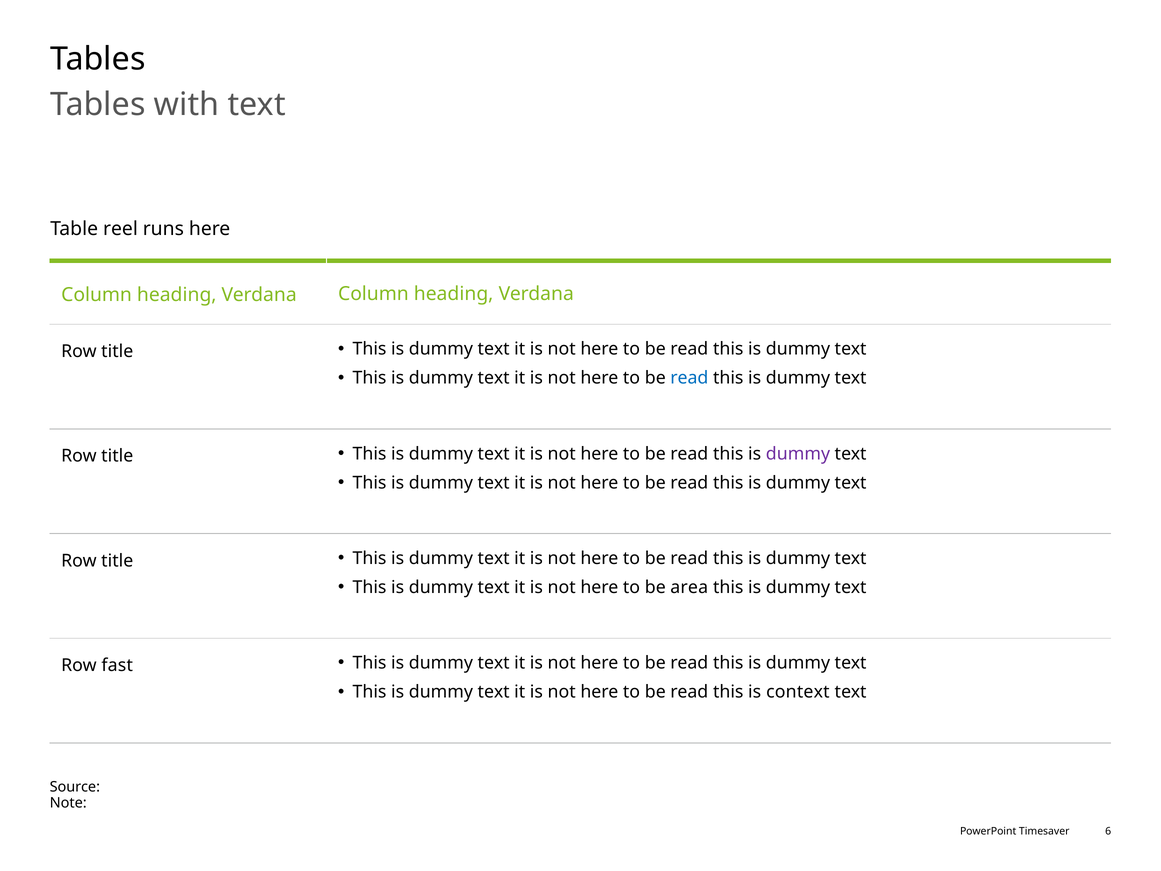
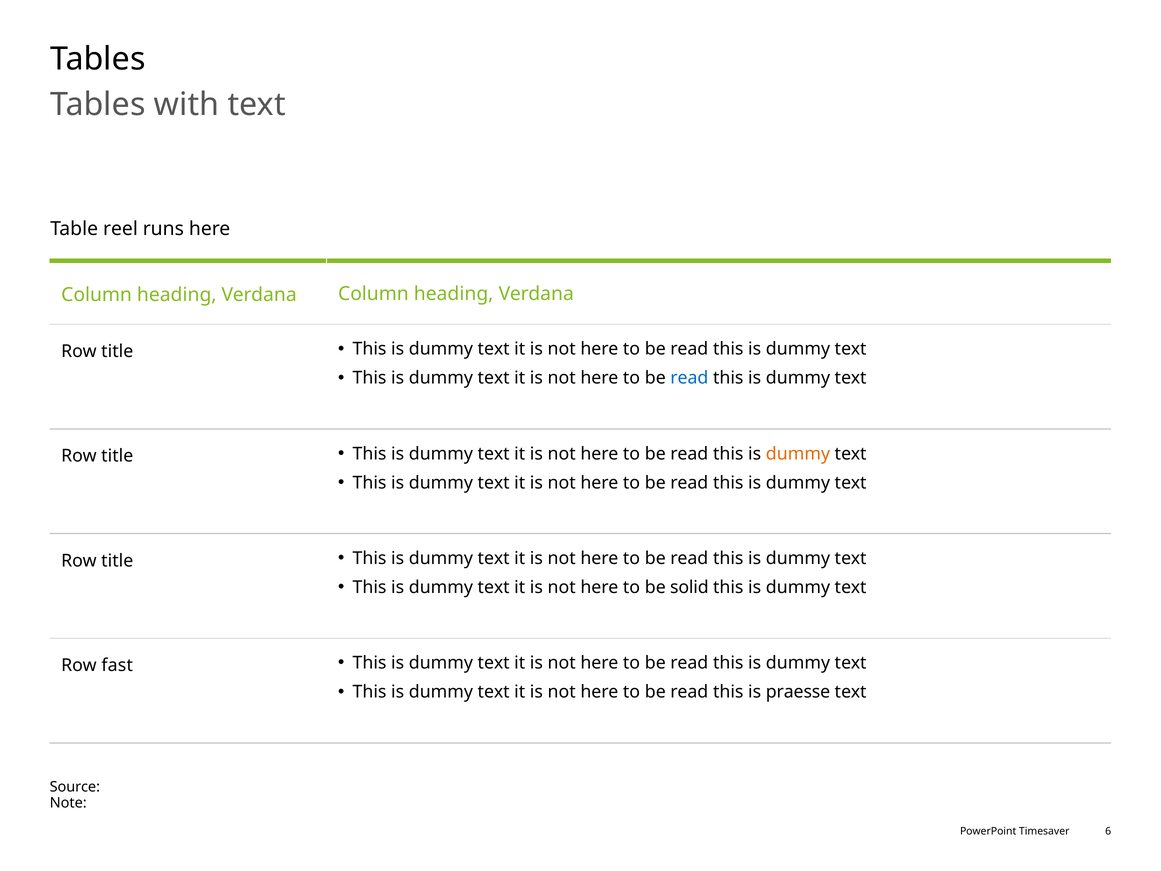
dummy at (798, 454) colour: purple -> orange
area: area -> solid
context: context -> praesse
